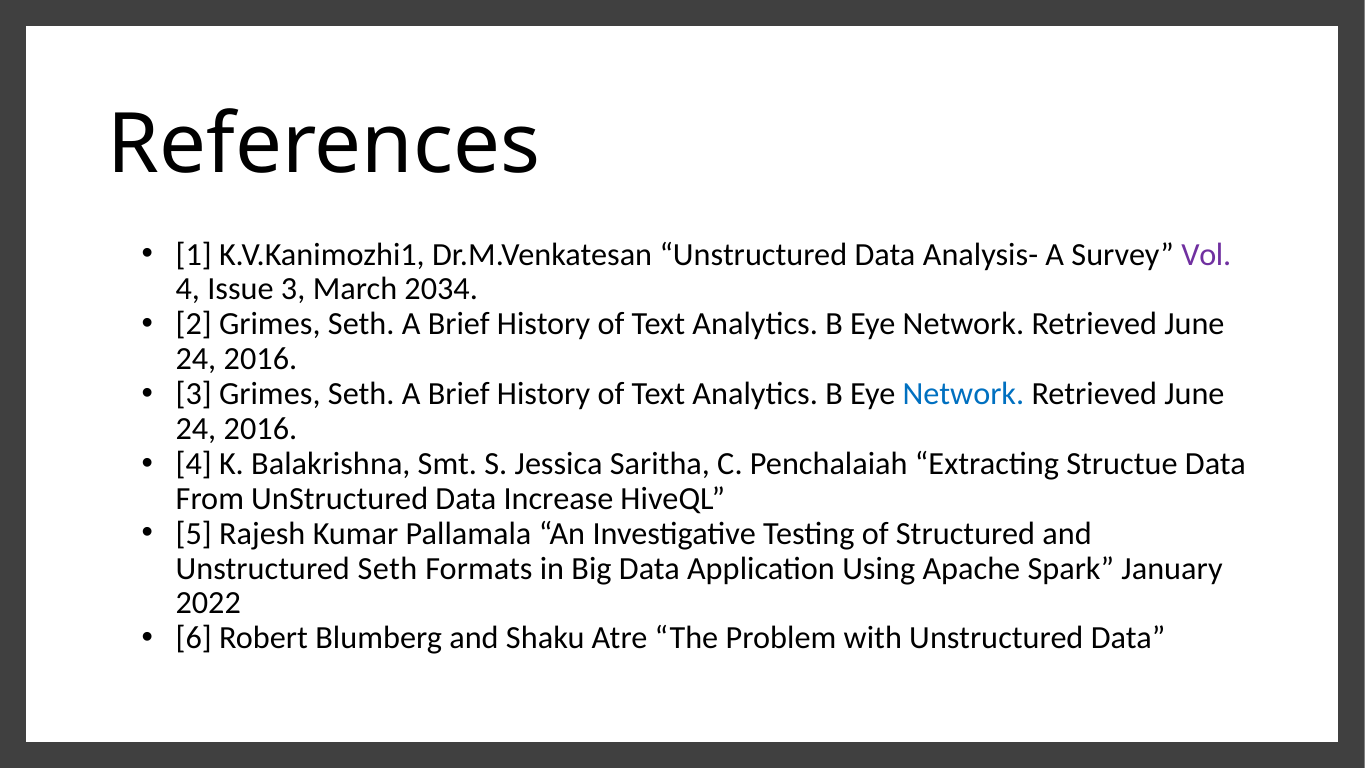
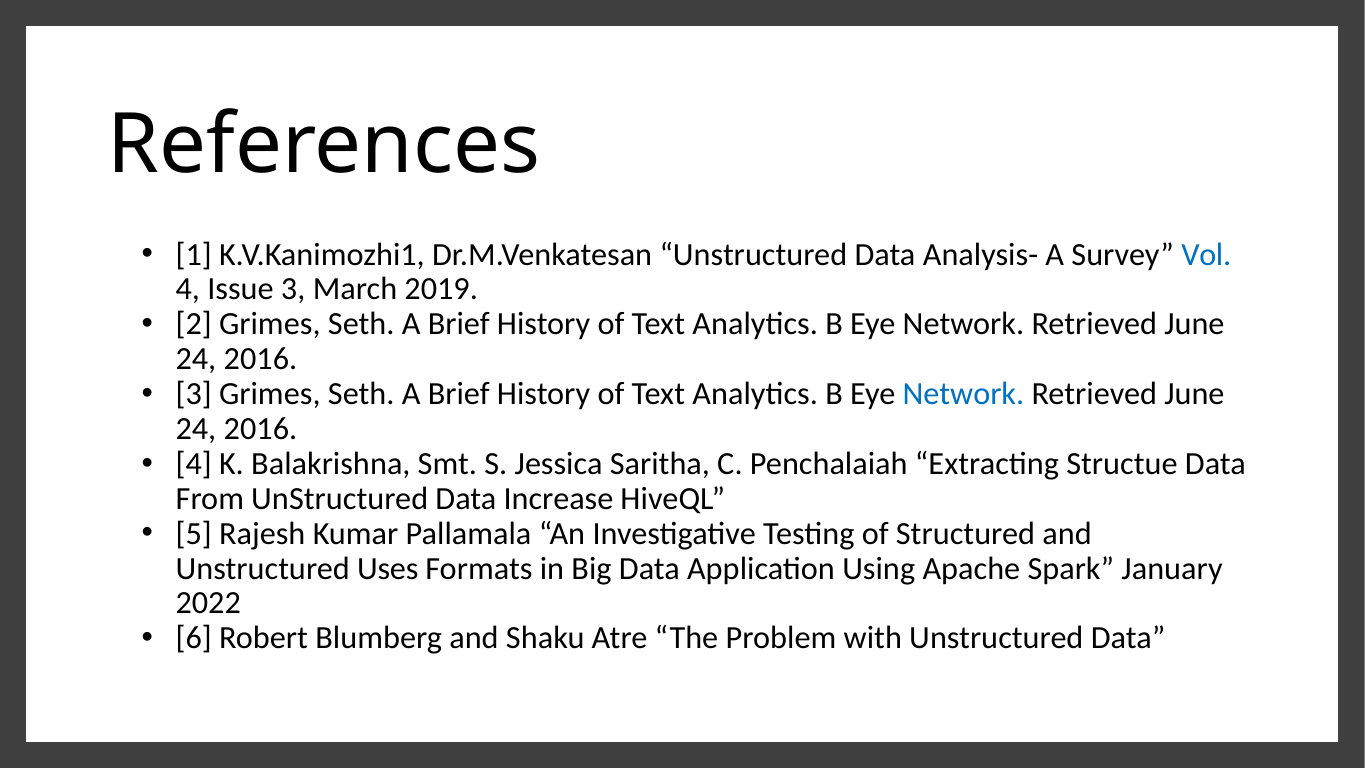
Vol colour: purple -> blue
2034: 2034 -> 2019
Unstructured Seth: Seth -> Uses
